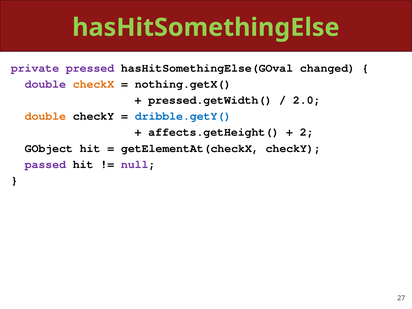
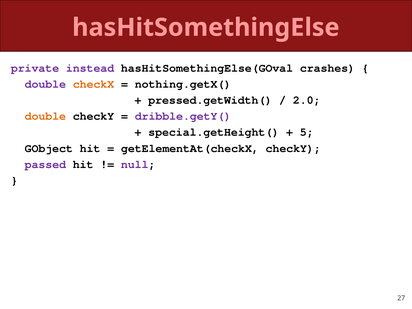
hasHitSomethingElse colour: light green -> pink
pressed: pressed -> instead
changed: changed -> crashes
dribble.getY( colour: blue -> purple
affects.getHeight(: affects.getHeight( -> special.getHeight(
2: 2 -> 5
